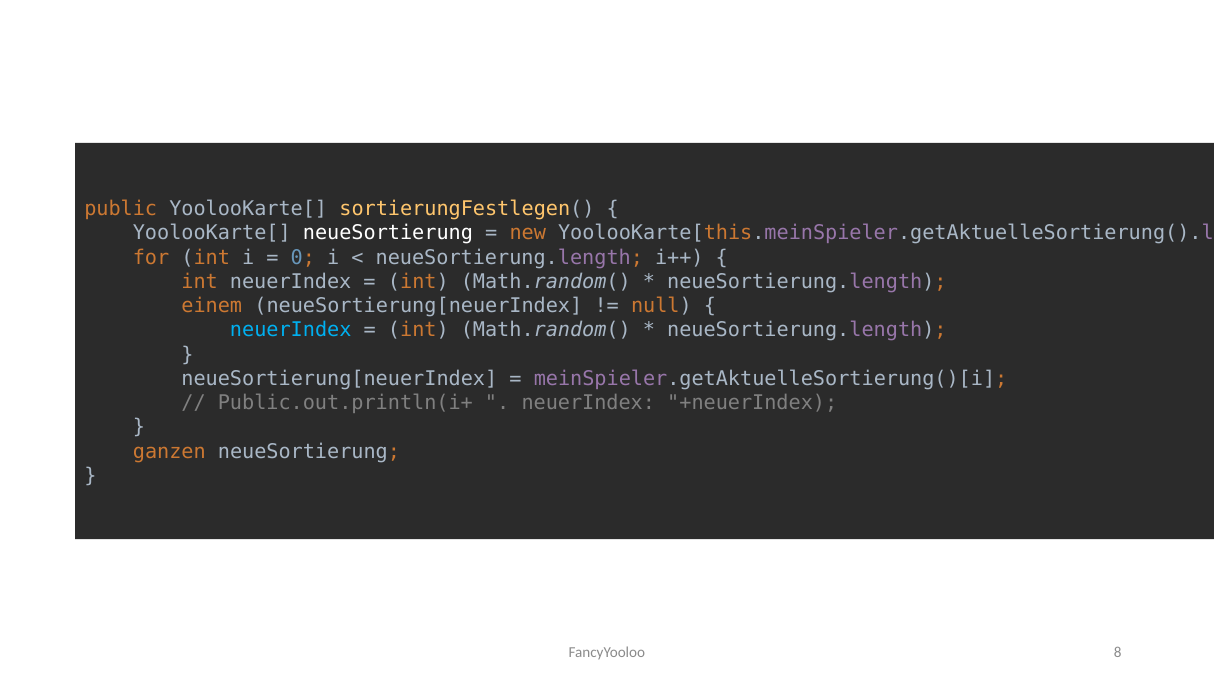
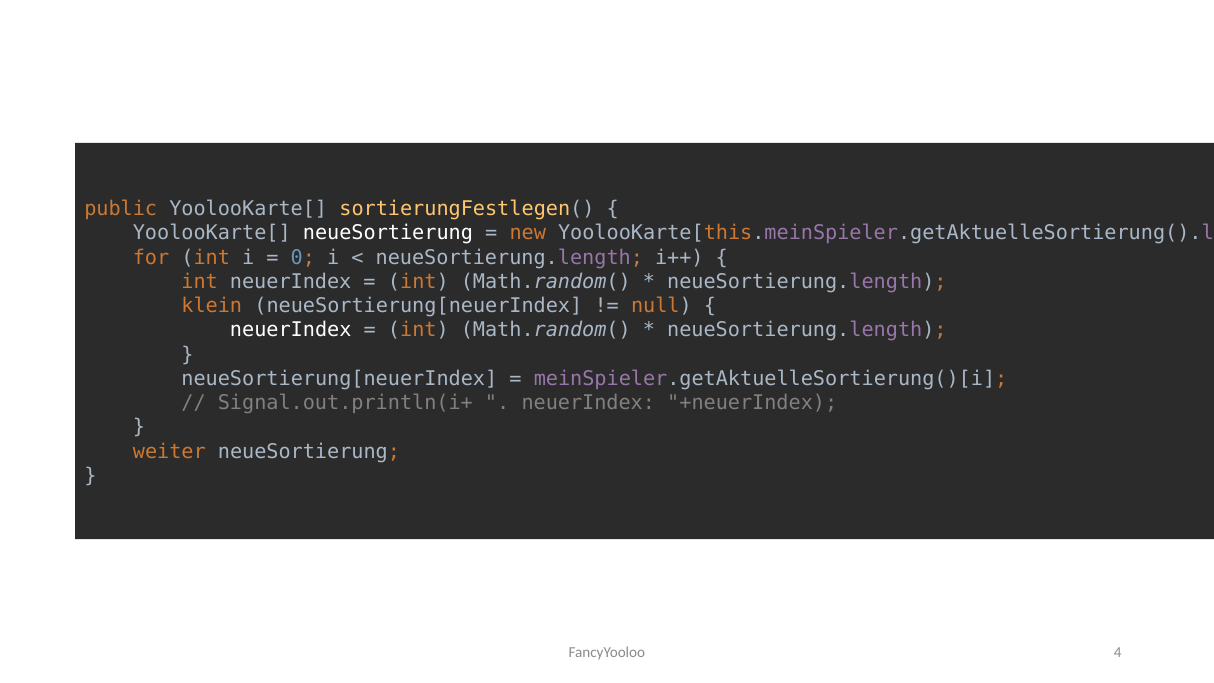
einem: einem -> klein
neuerIndex at (291, 330) colour: light blue -> white
Public.out.println(i+: Public.out.println(i+ -> Signal.out.println(i+
ganzen: ganzen -> weiter
8: 8 -> 4
